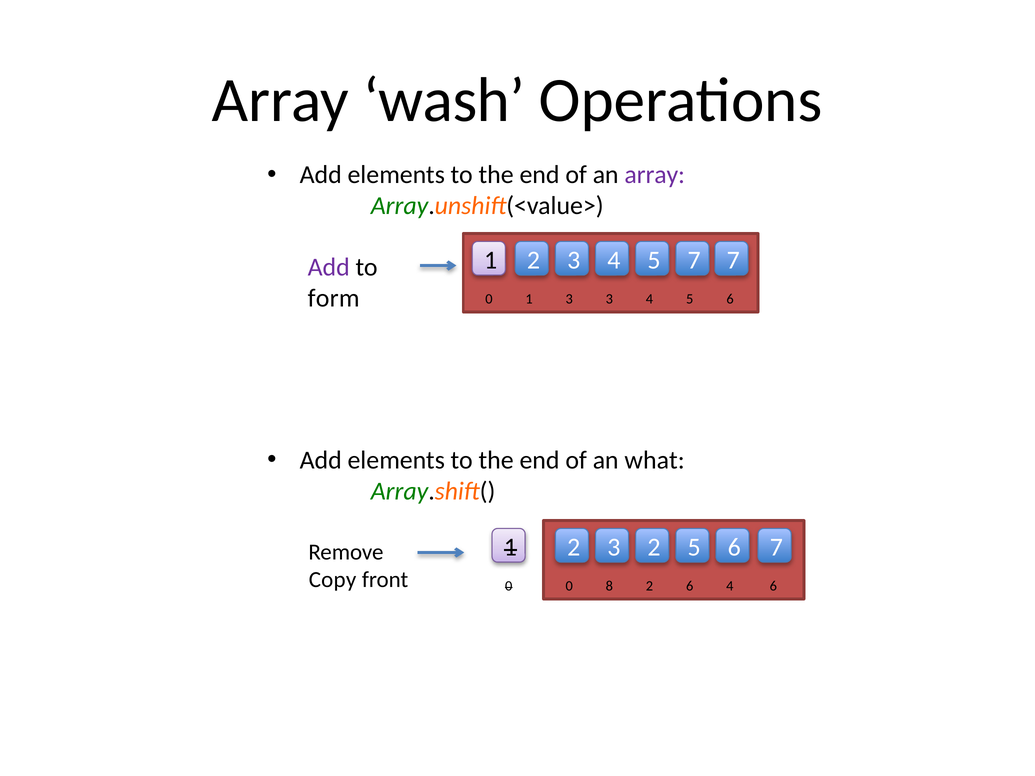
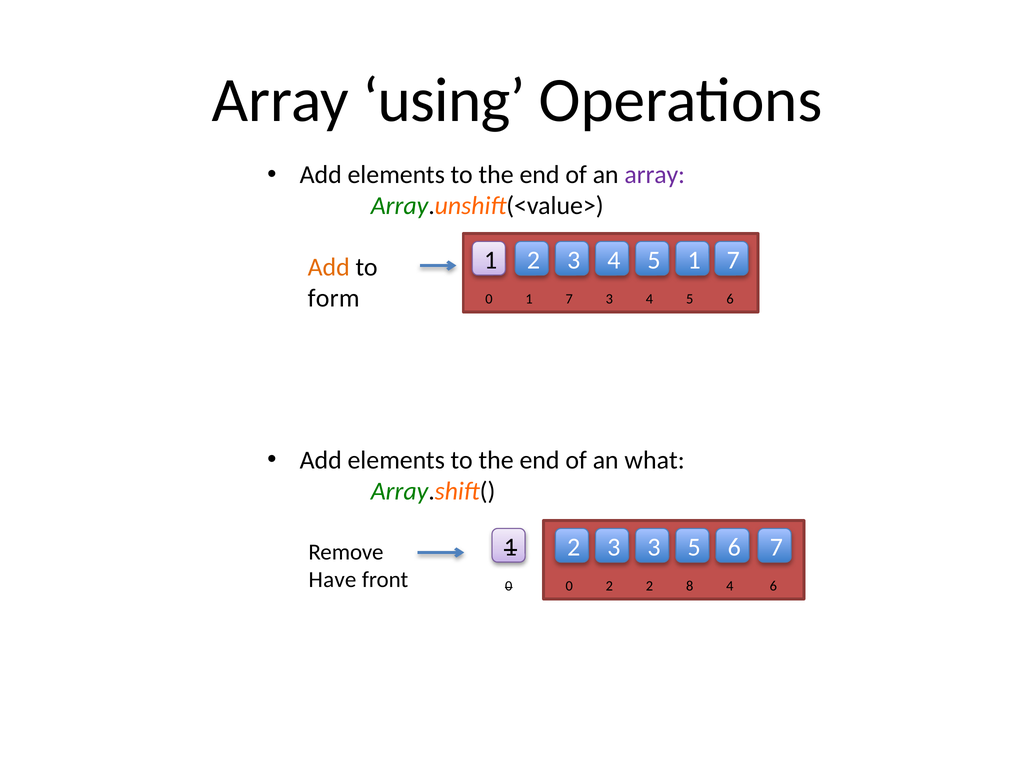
wash: wash -> using
7 at (694, 260): 7 -> 1
Add at (329, 267) colour: purple -> orange
0 1 3: 3 -> 7
3 2: 2 -> 3
Copy: Copy -> Have
0 8: 8 -> 2
2 6: 6 -> 8
